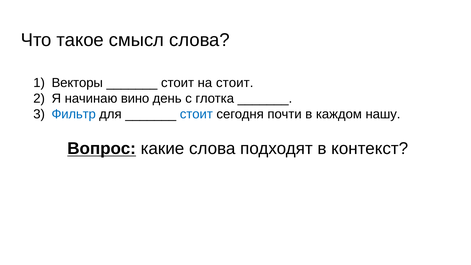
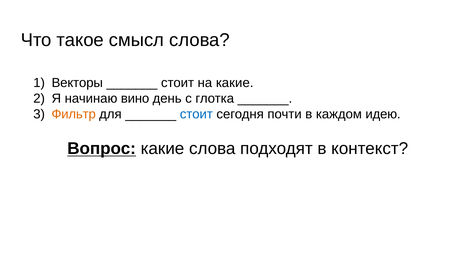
на стоит: стоит -> какие
Фильтр colour: blue -> orange
нашу: нашу -> идею
